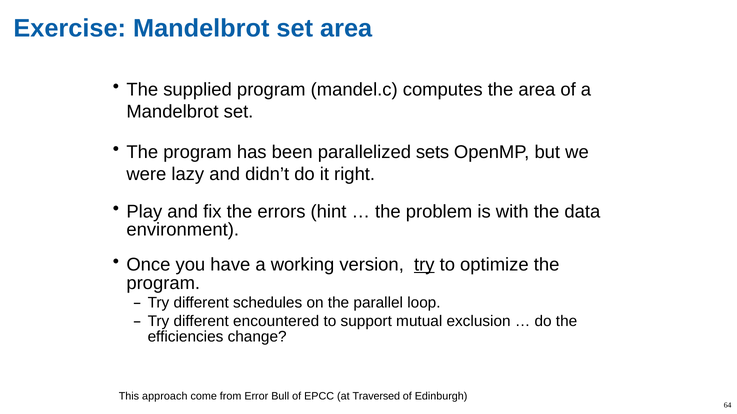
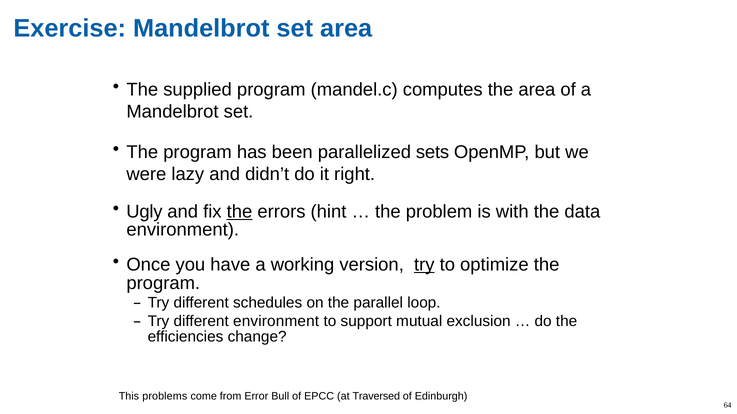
Play: Play -> Ugly
the at (240, 212) underline: none -> present
different encountered: encountered -> environment
approach: approach -> problems
